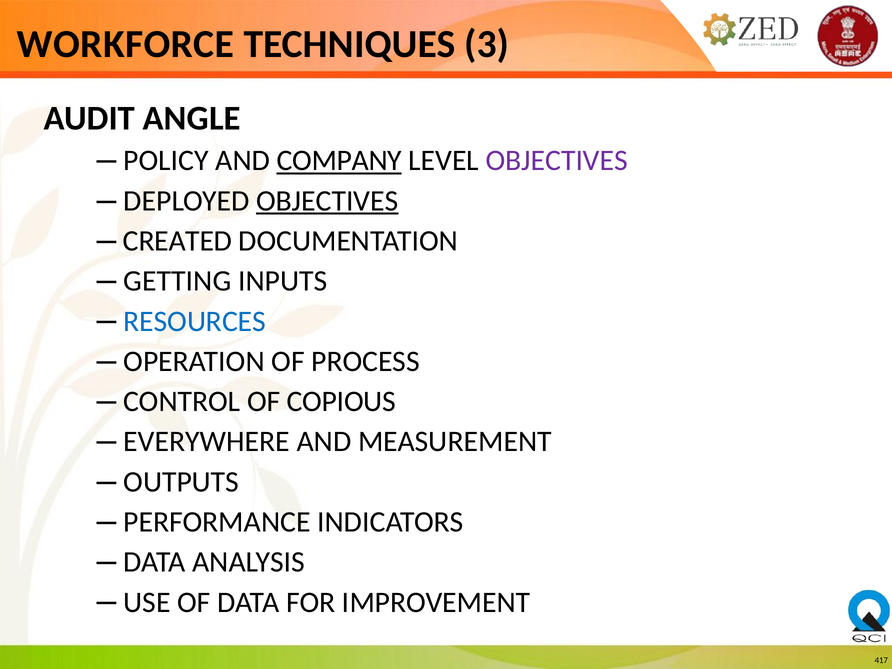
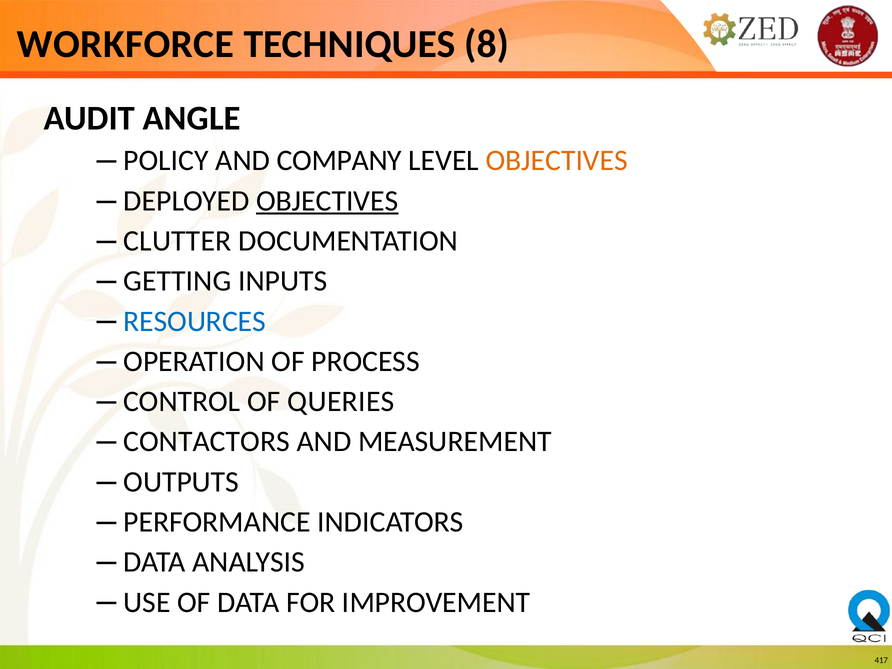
3: 3 -> 8
COMPANY underline: present -> none
OBJECTIVES at (557, 161) colour: purple -> orange
CREATED: CREATED -> CLUTTER
COPIOUS: COPIOUS -> QUERIES
EVERYWHERE: EVERYWHERE -> CONTACTORS
